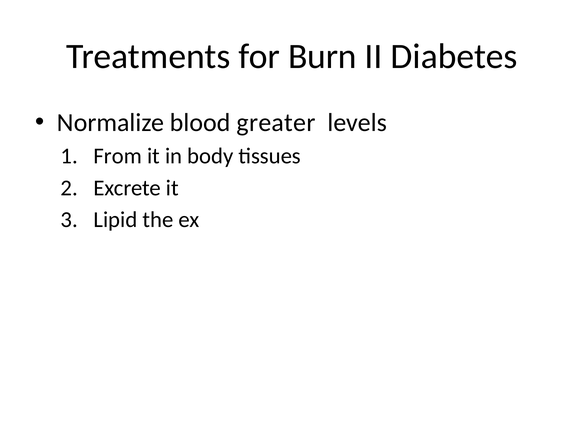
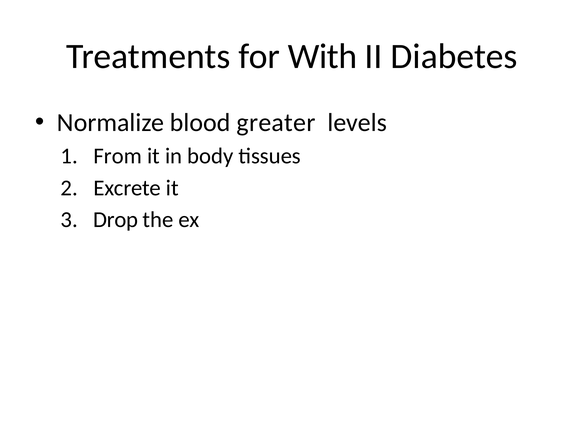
Burn: Burn -> With
Lipid: Lipid -> Drop
